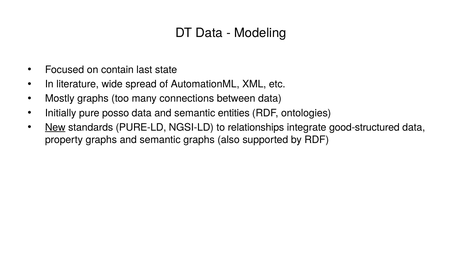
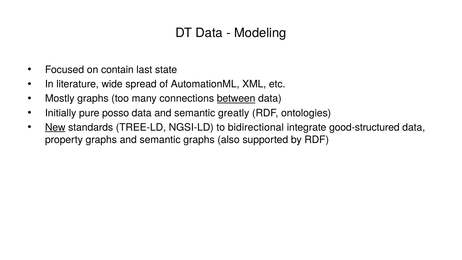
between underline: none -> present
entities: entities -> greatly
PURE-LD: PURE-LD -> TREE-LD
relationships: relationships -> bidirectional
